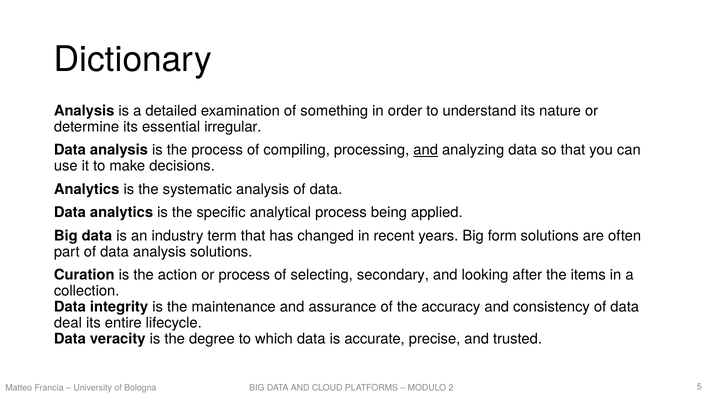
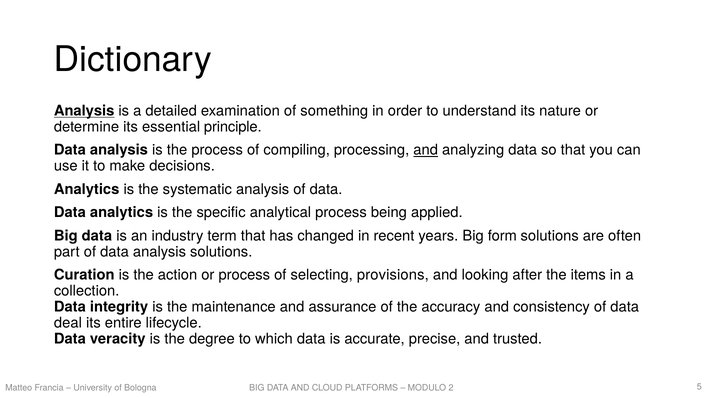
Analysis at (84, 111) underline: none -> present
irregular: irregular -> principle
secondary: secondary -> provisions
